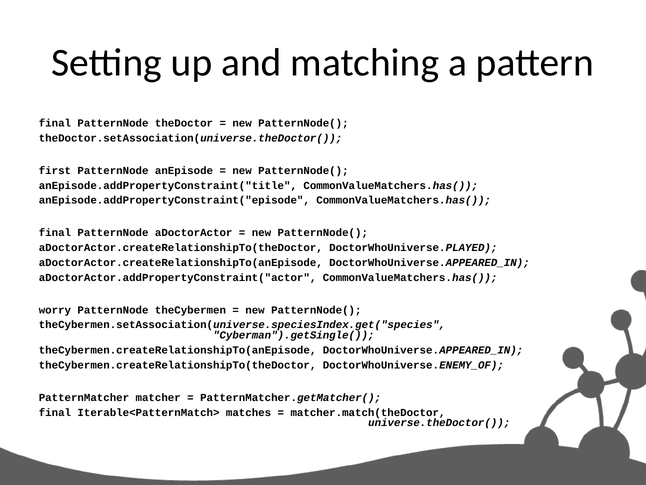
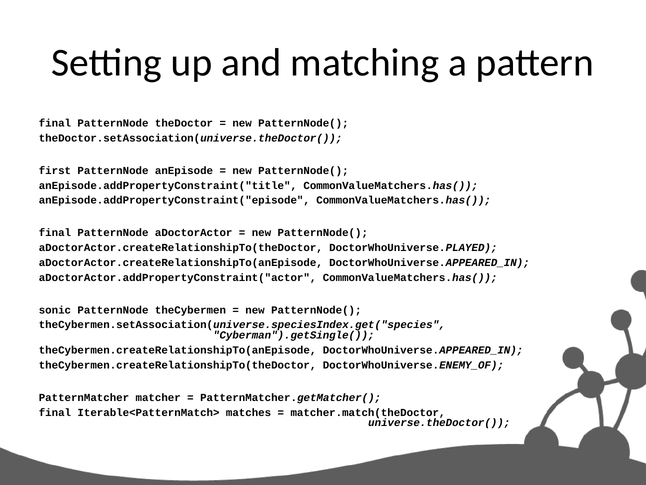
worry: worry -> sonic
